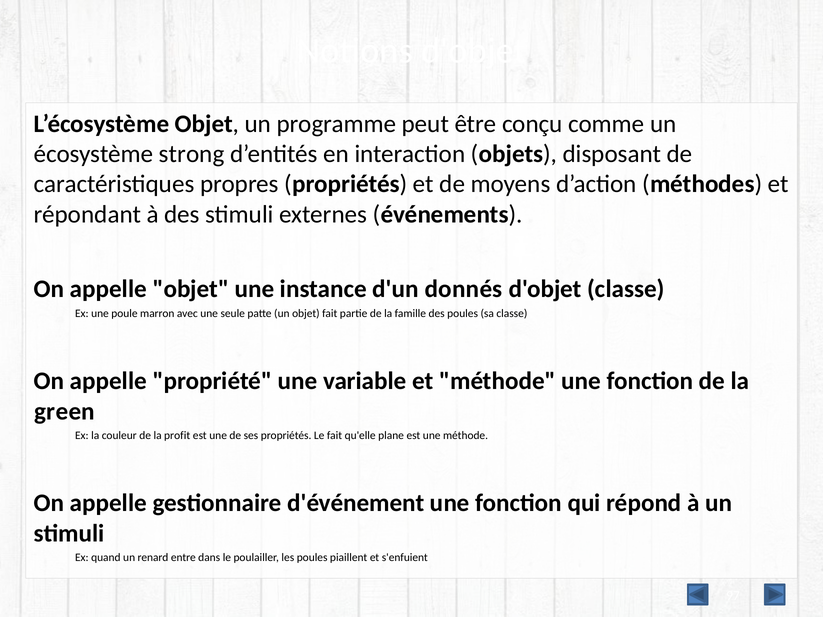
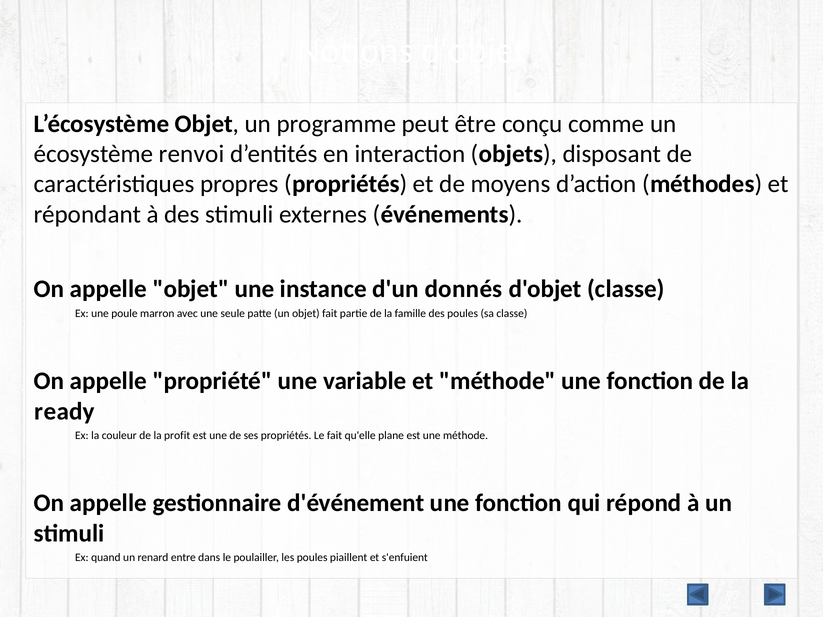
strong: strong -> renvoi
green: green -> ready
